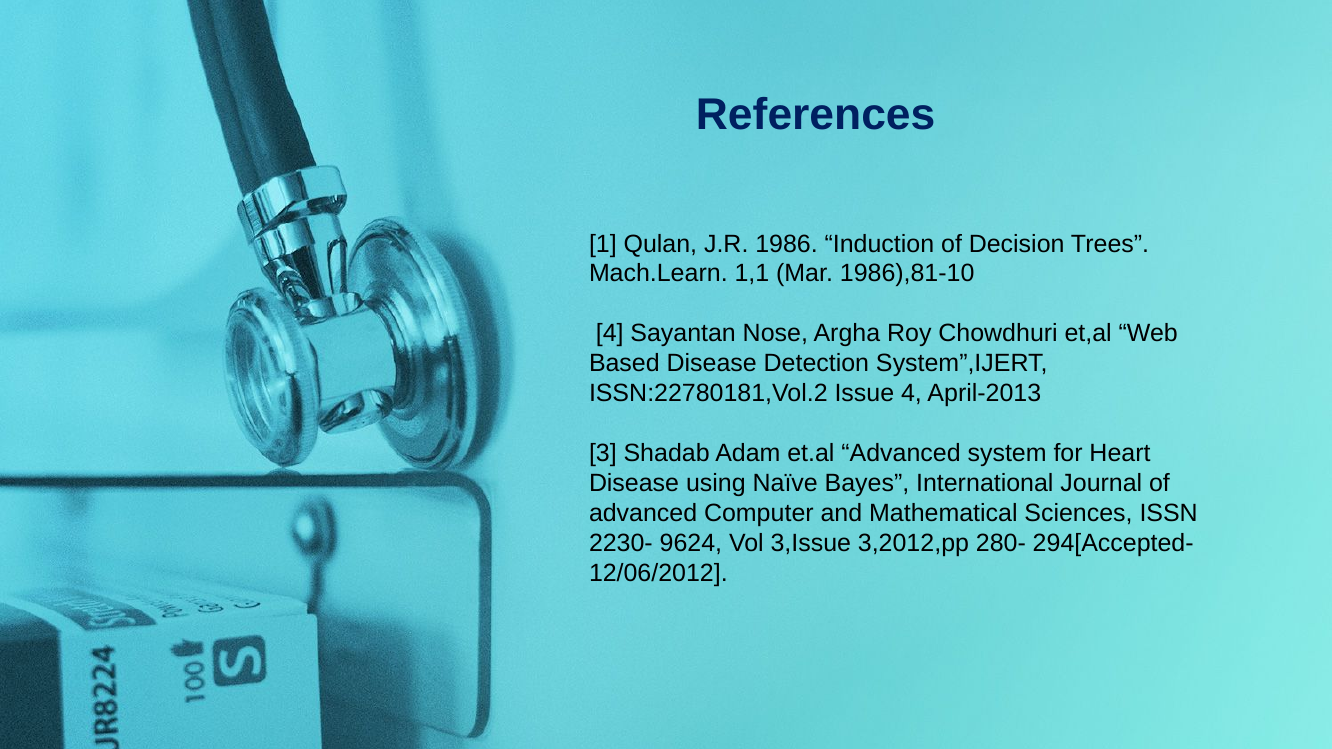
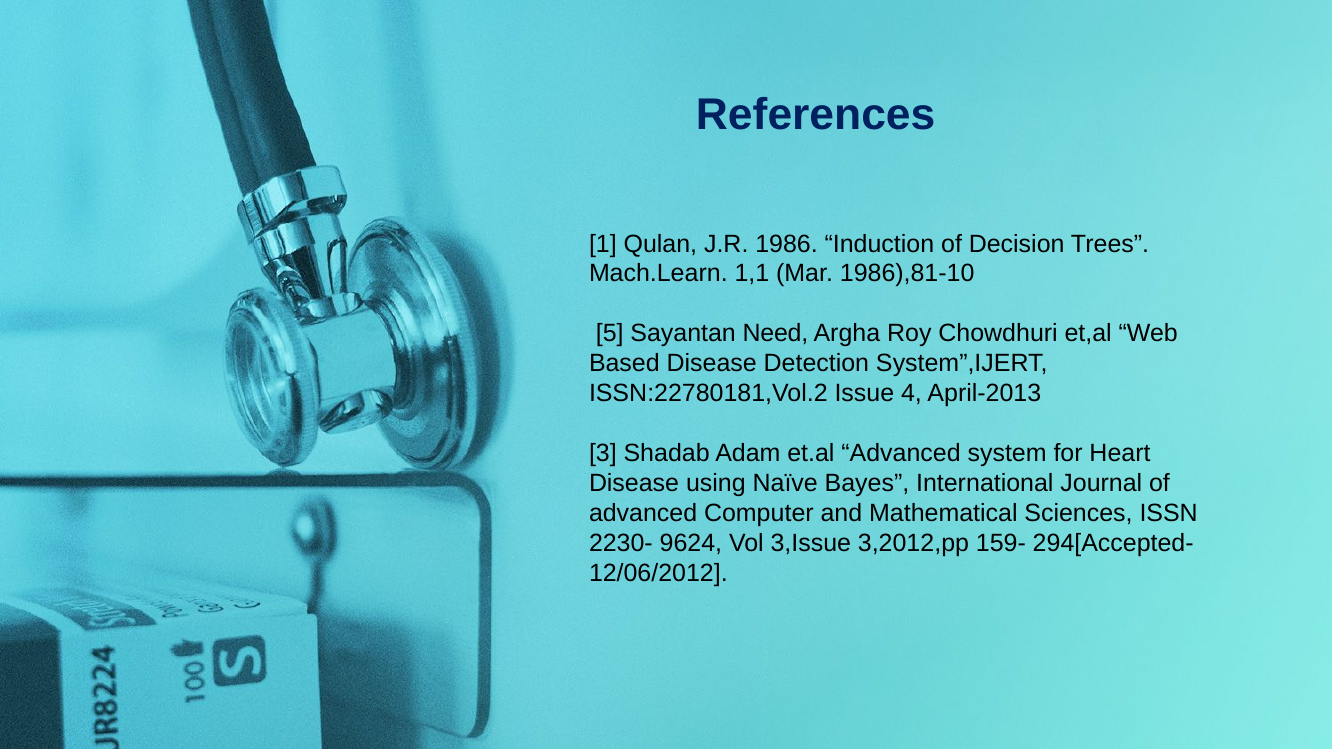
4 at (610, 334): 4 -> 5
Nose: Nose -> Need
280-: 280- -> 159-
